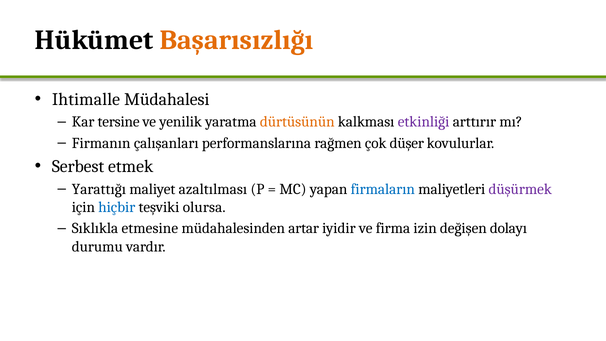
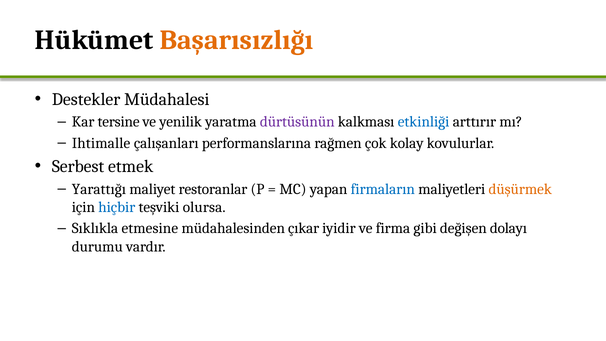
Ihtimalle: Ihtimalle -> Destekler
dürtüsünün colour: orange -> purple
etkinliği colour: purple -> blue
Firmanın: Firmanın -> Ihtimalle
düşer: düşer -> kolay
azaltılması: azaltılması -> restoranlar
düşürmek colour: purple -> orange
artar: artar -> çıkar
izin: izin -> gibi
